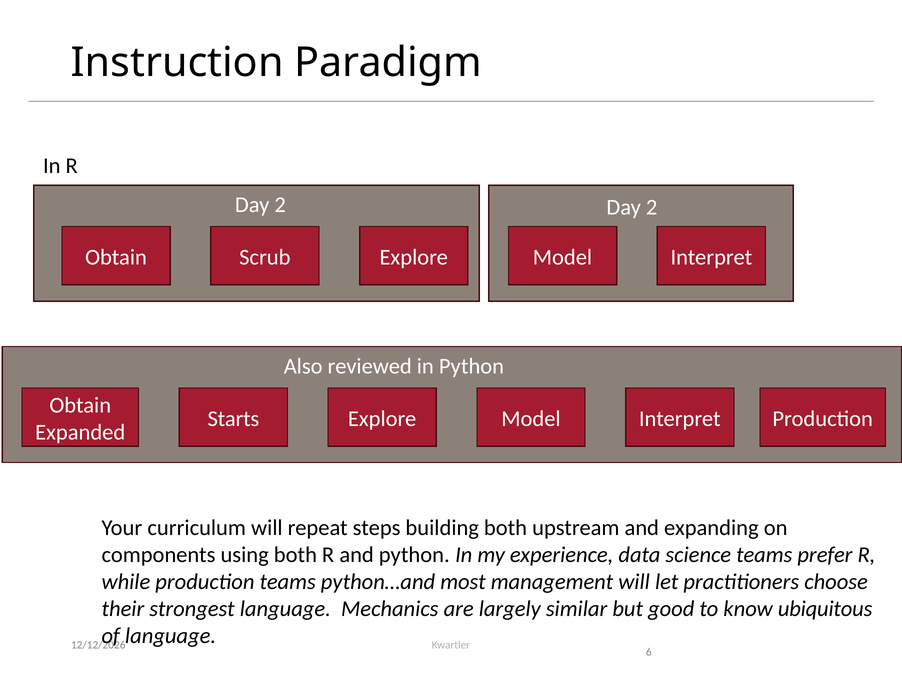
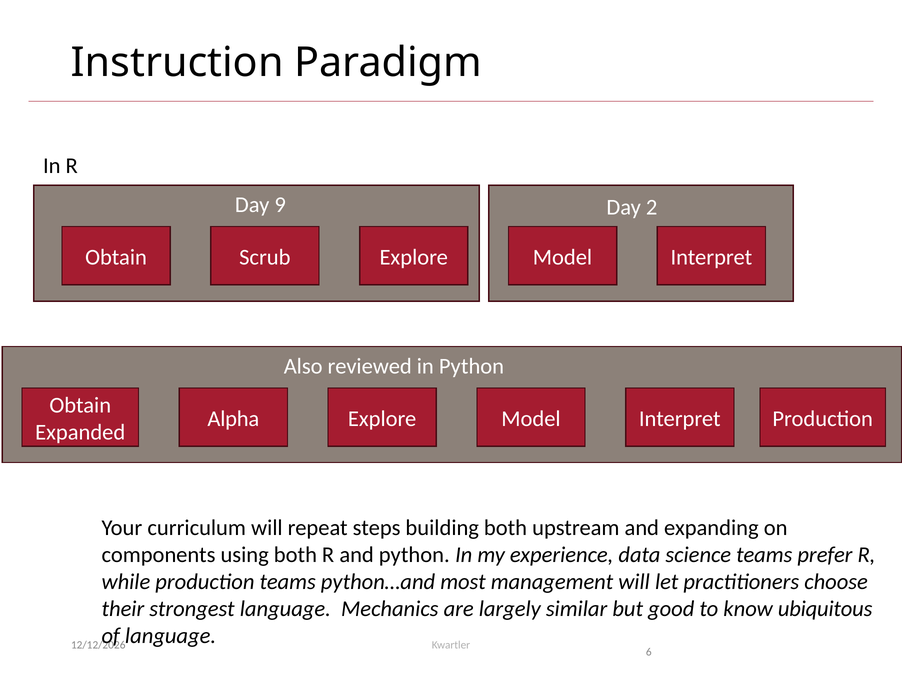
2 at (280, 205): 2 -> 9
Starts: Starts -> Alpha
